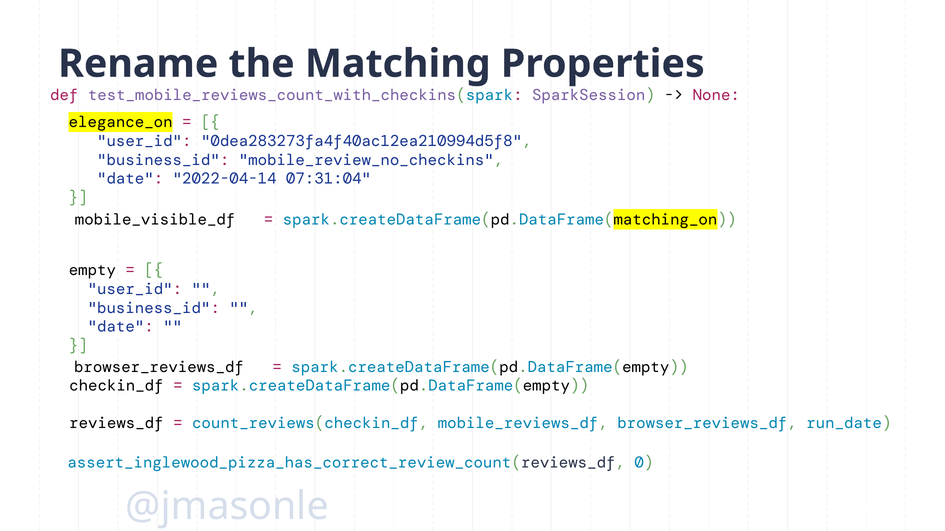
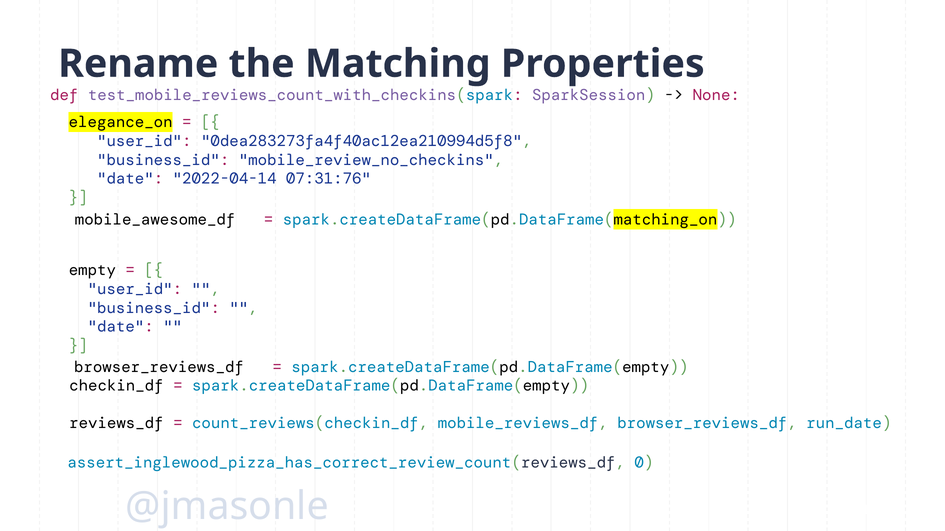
07:31:04: 07:31:04 -> 07:31:76
mobile_visible_df: mobile_visible_df -> mobile_awesome_df
